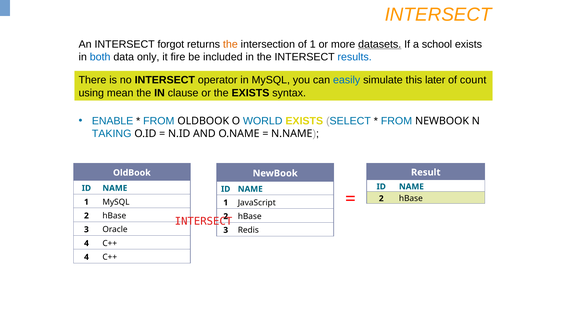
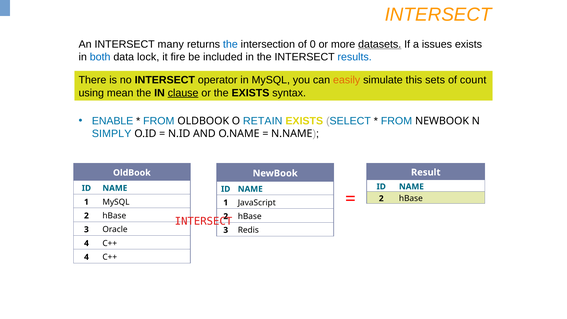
forgot: forgot -> many
the at (230, 44) colour: orange -> blue
of 1: 1 -> 0
school: school -> issues
only: only -> lock
easily colour: blue -> orange
later: later -> sets
clause underline: none -> present
WORLD: WORLD -> RETAIN
TAKING: TAKING -> SIMPLY
